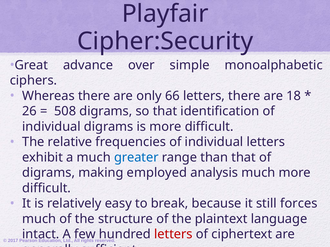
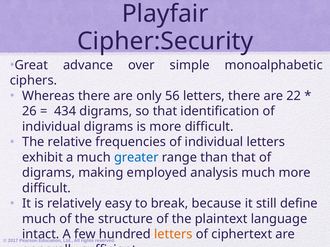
66: 66 -> 56
18: 18 -> 22
508: 508 -> 434
forces: forces -> define
letters at (173, 235) colour: red -> orange
